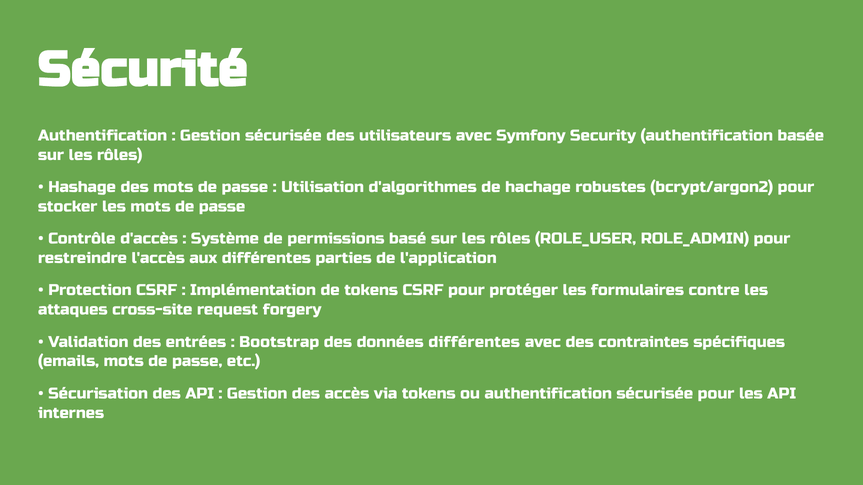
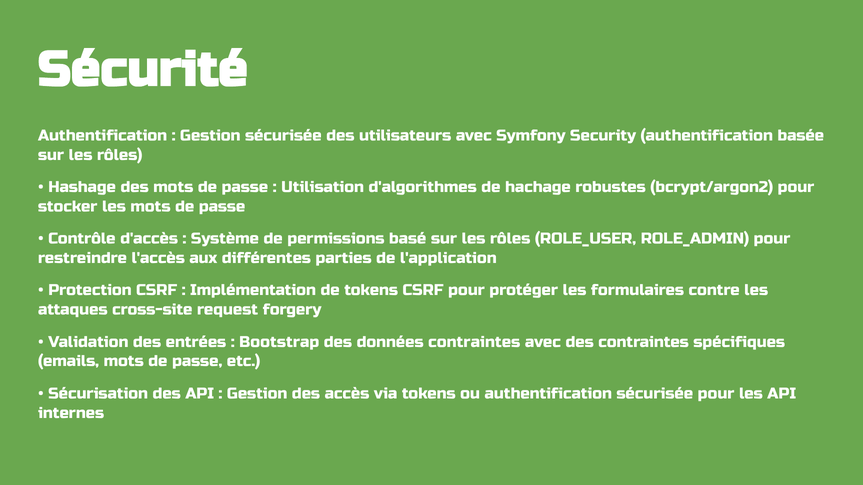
données différentes: différentes -> contraintes
